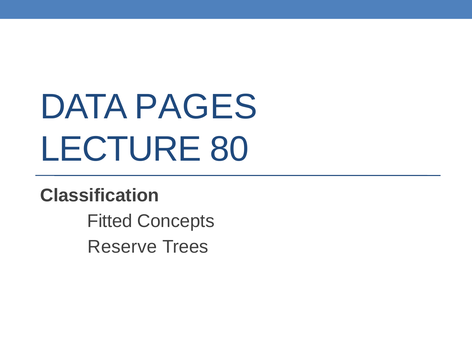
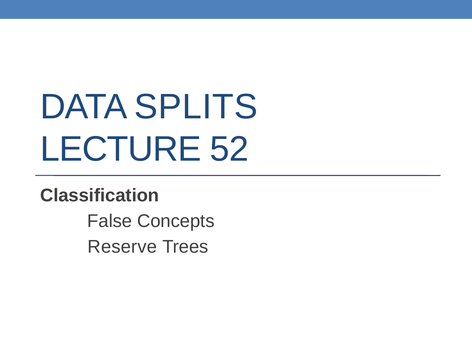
PAGES: PAGES -> SPLITS
80: 80 -> 52
Fitted: Fitted -> False
